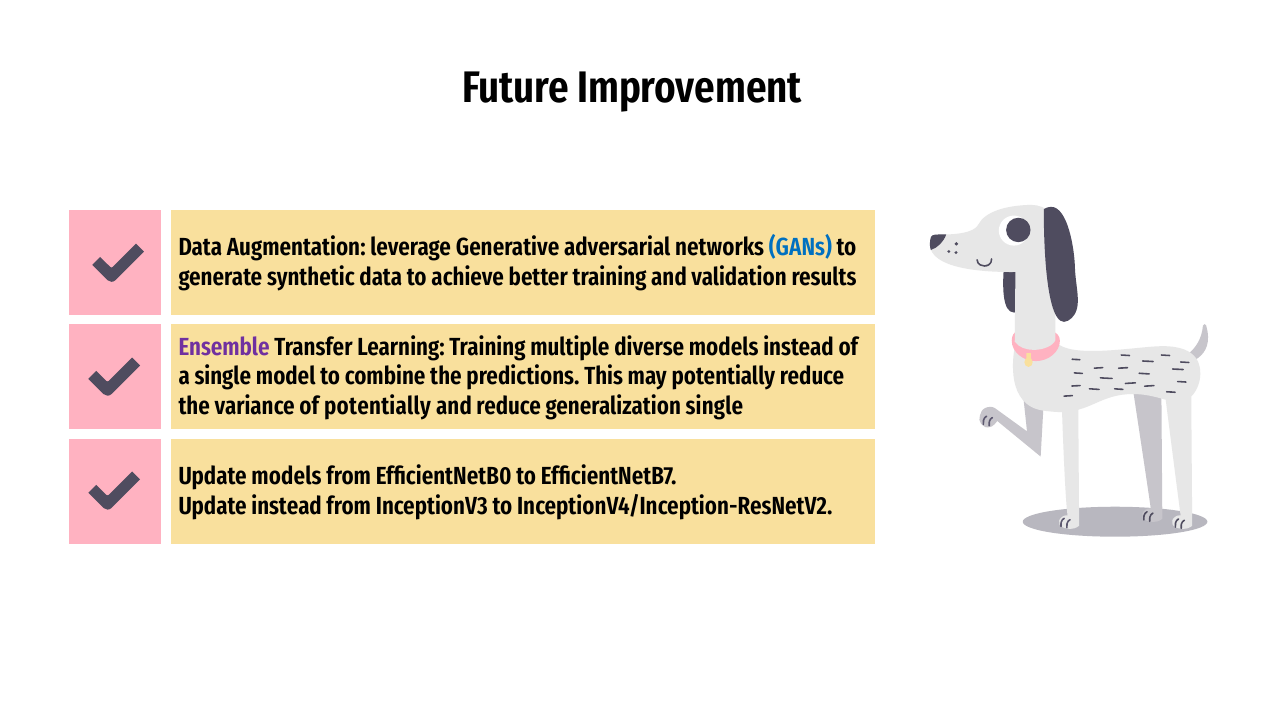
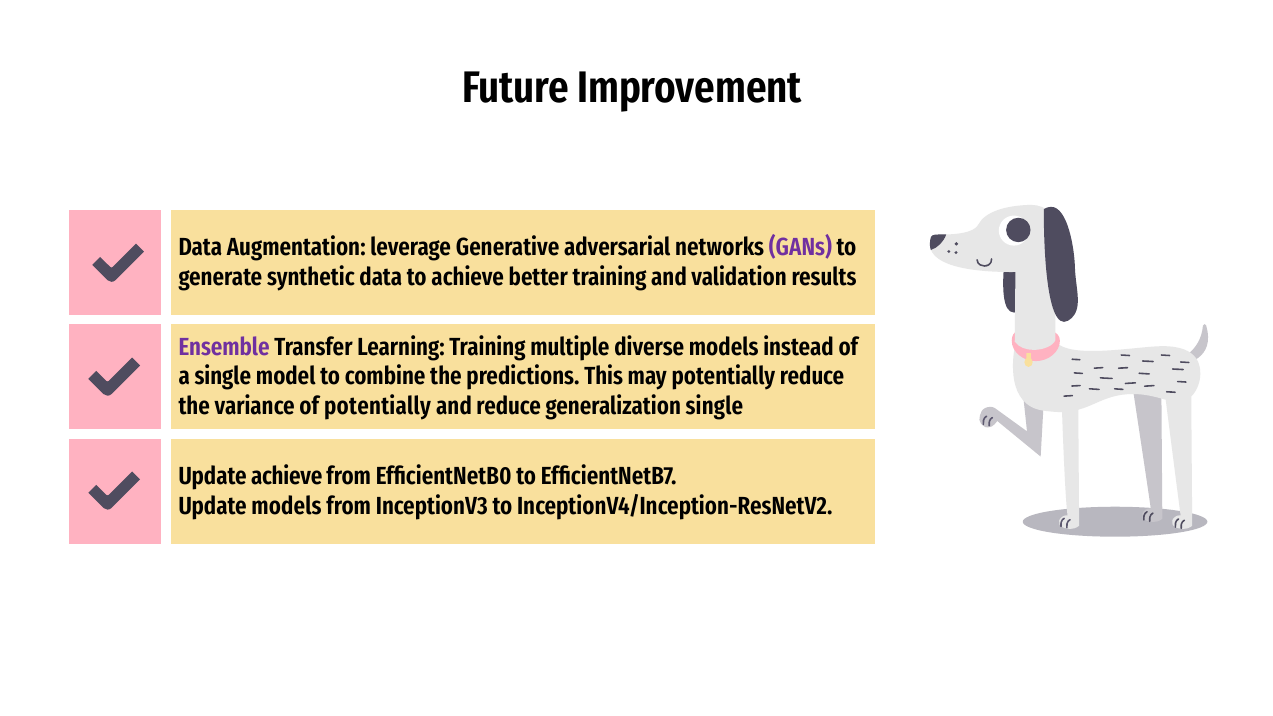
GANs colour: blue -> purple
Update models: models -> achieve
Update instead: instead -> models
